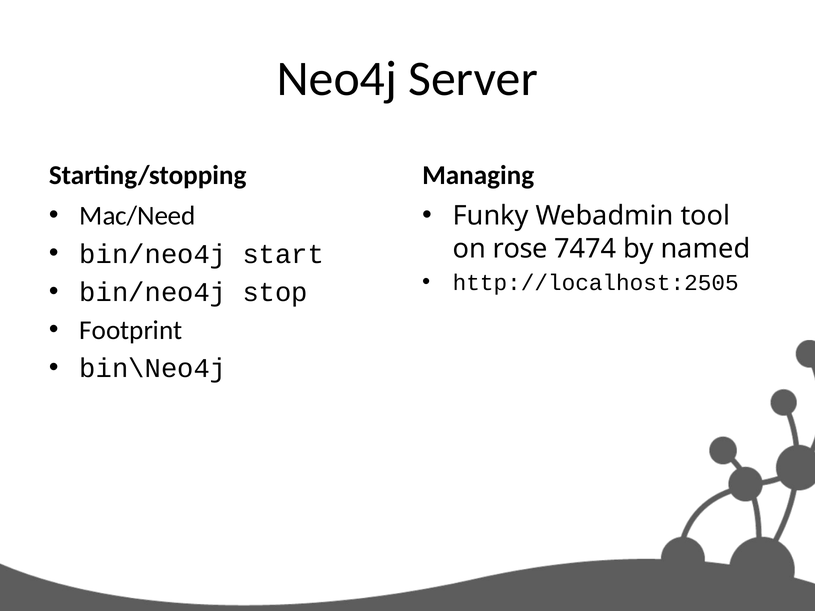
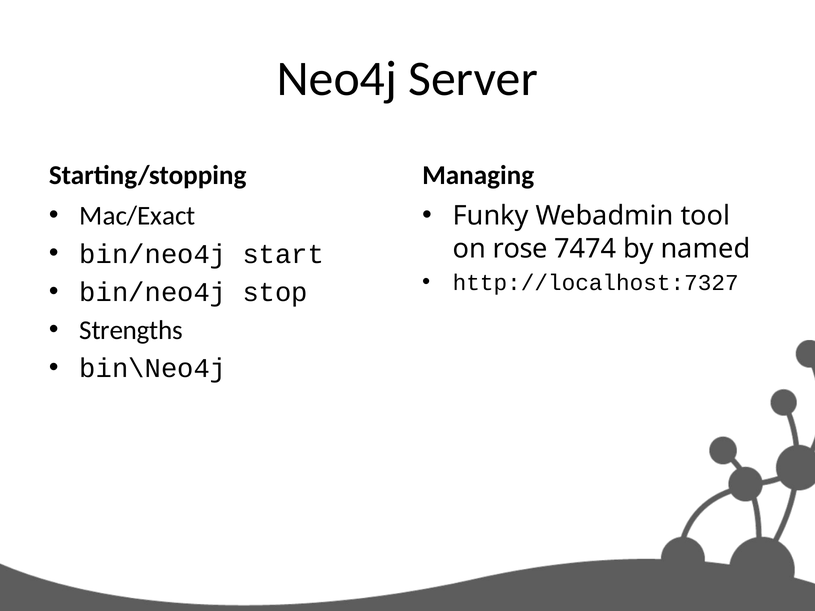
Mac/Need: Mac/Need -> Mac/Exact
http://localhost:2505: http://localhost:2505 -> http://localhost:7327
Footprint: Footprint -> Strengths
